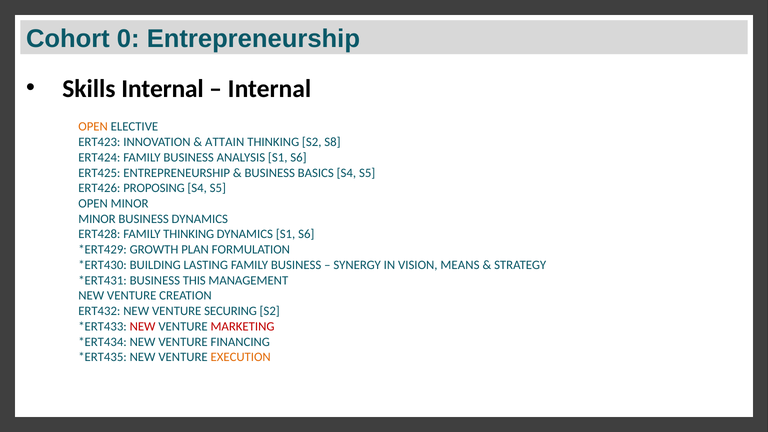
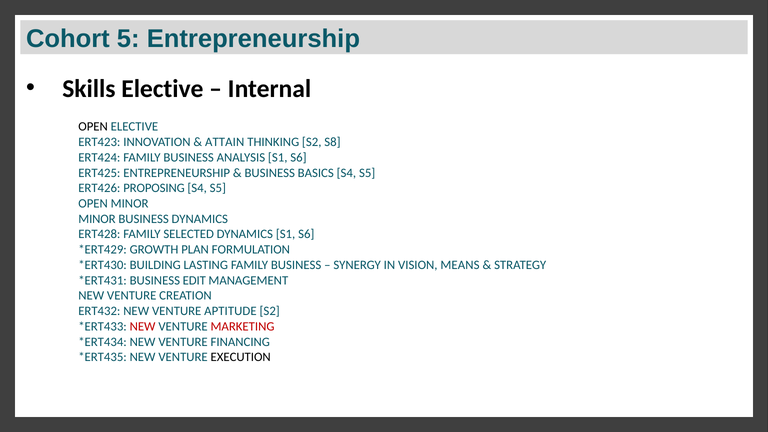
0: 0 -> 5
Skills Internal: Internal -> Elective
OPEN at (93, 127) colour: orange -> black
FAMILY THINKING: THINKING -> SELECTED
THIS: THIS -> EDIT
SECURING: SECURING -> APTITUDE
EXECUTION colour: orange -> black
